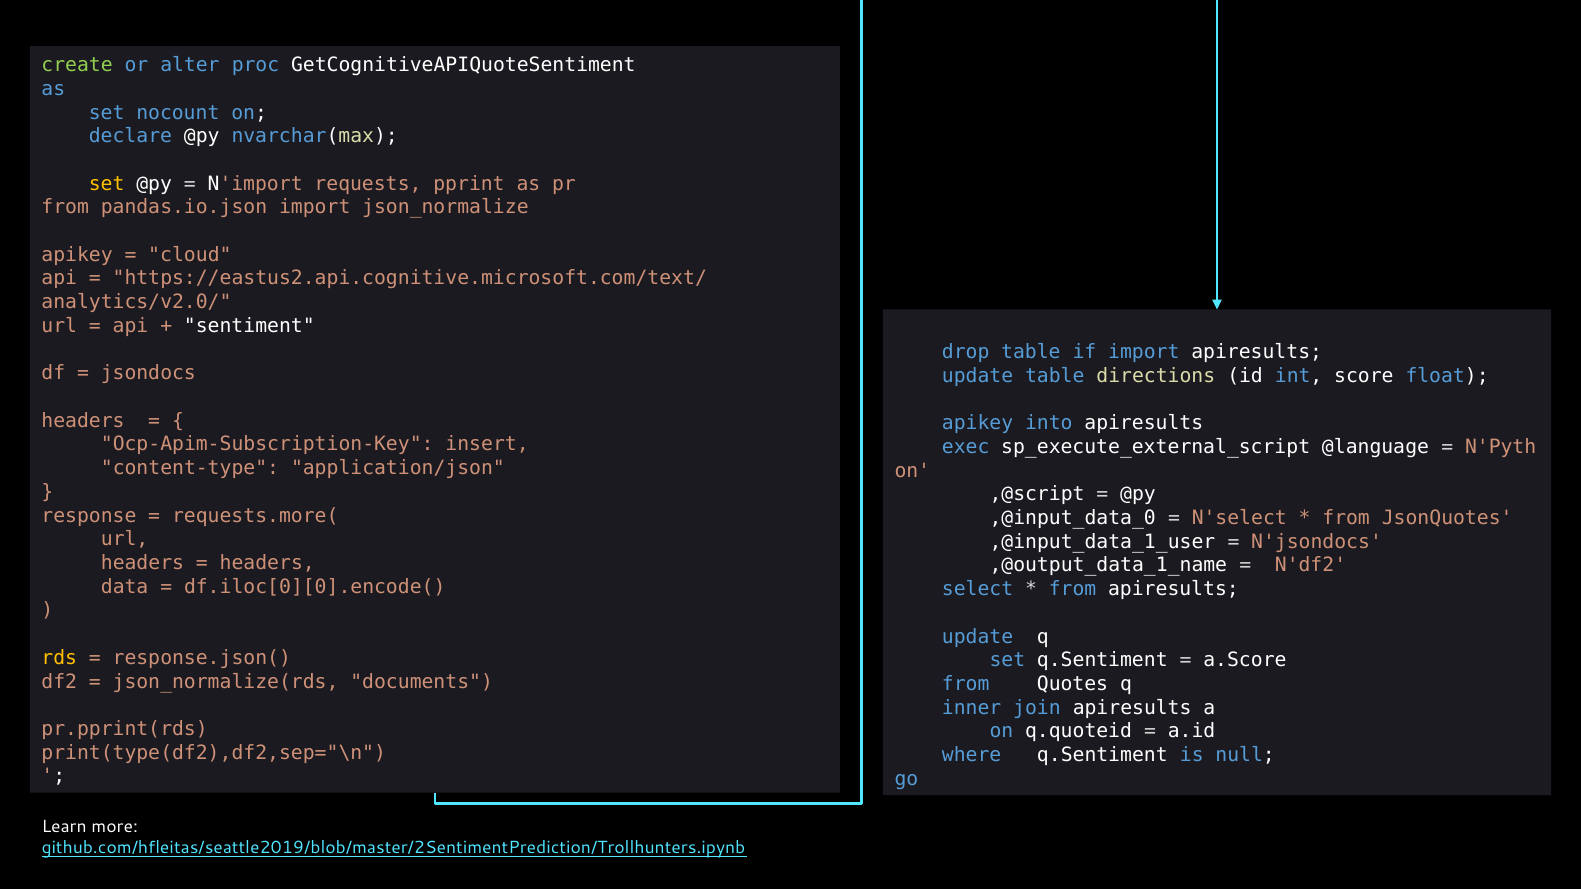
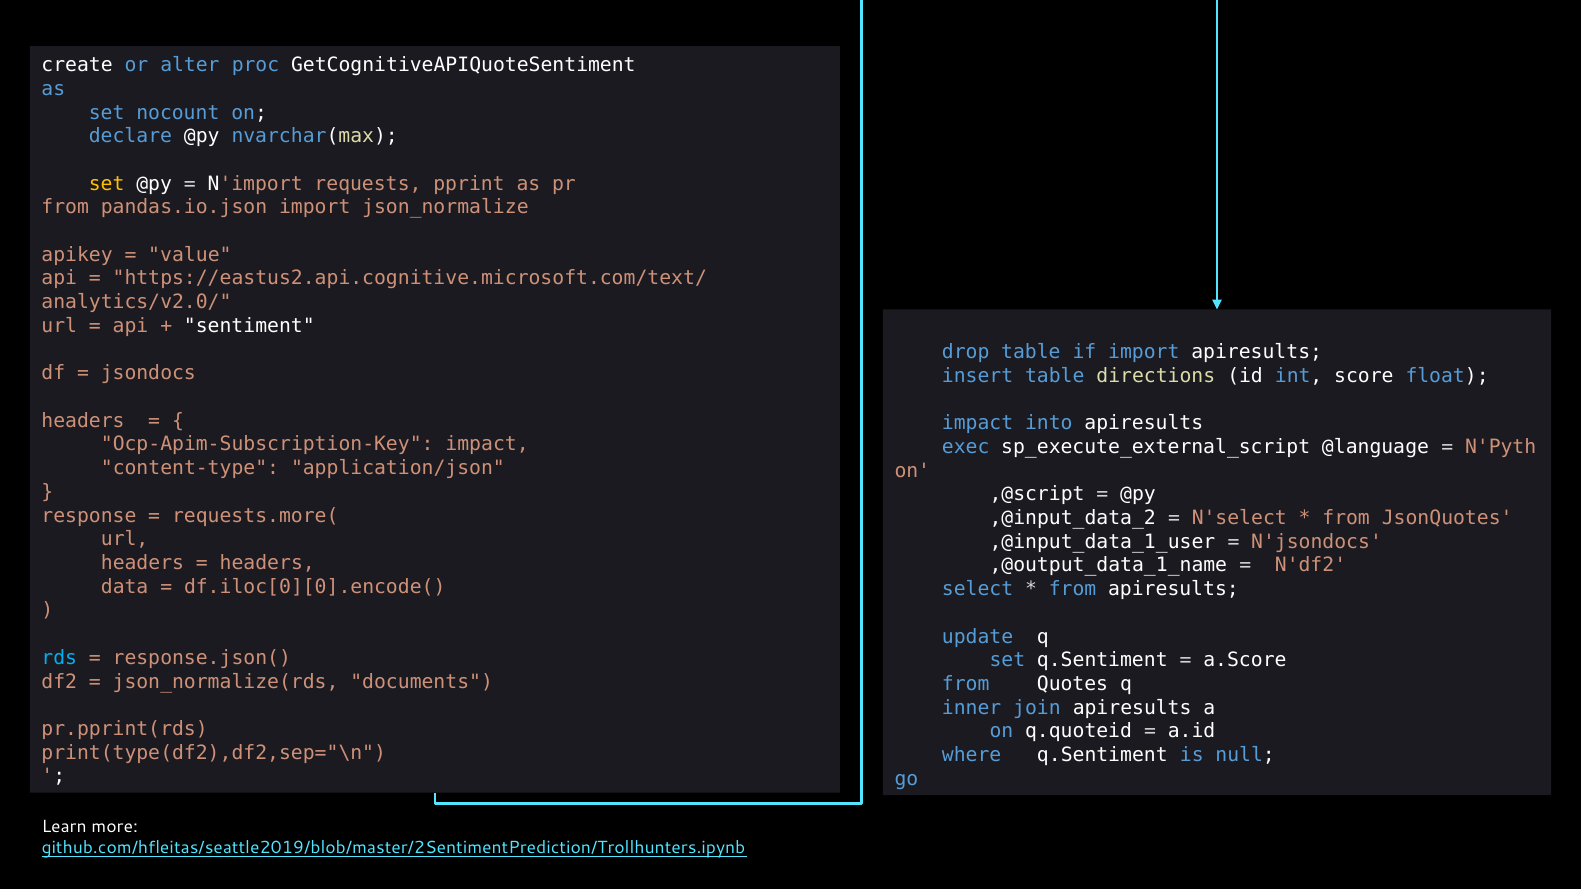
create colour: light green -> white
cloud: cloud -> value
update at (978, 376): update -> insert
apikey at (978, 423): apikey -> impact
Ocp-Apim-Subscription-Key insert: insert -> impact
,@input_data_0: ,@input_data_0 -> ,@input_data_2
rds colour: yellow -> light blue
